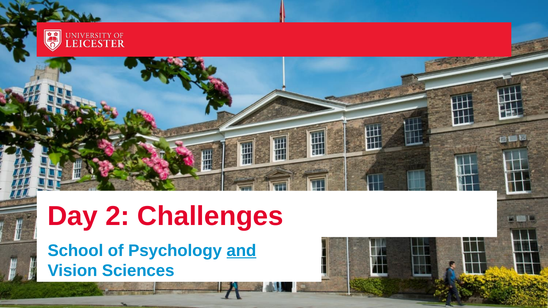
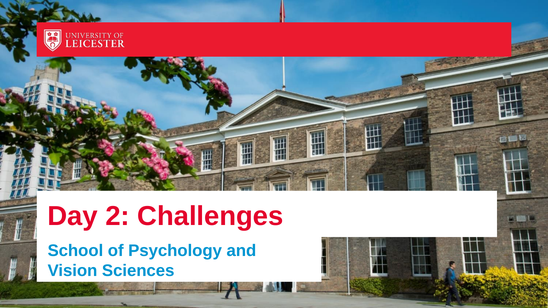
and underline: present -> none
